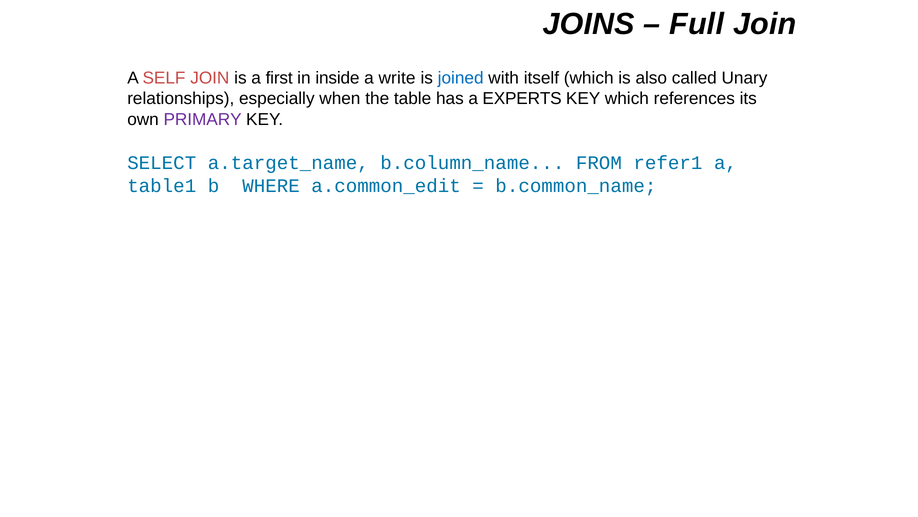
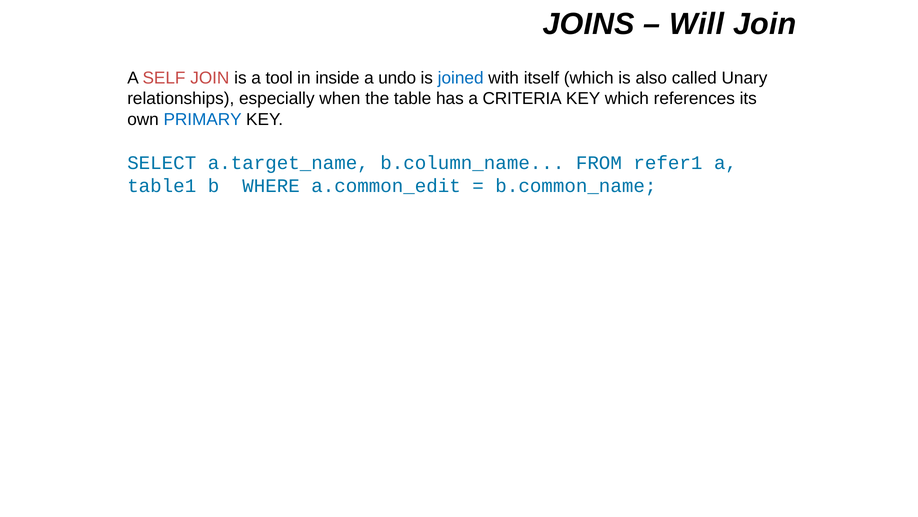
Full: Full -> Will
first: first -> tool
write: write -> undo
EXPERTS: EXPERTS -> CRITERIA
PRIMARY colour: purple -> blue
